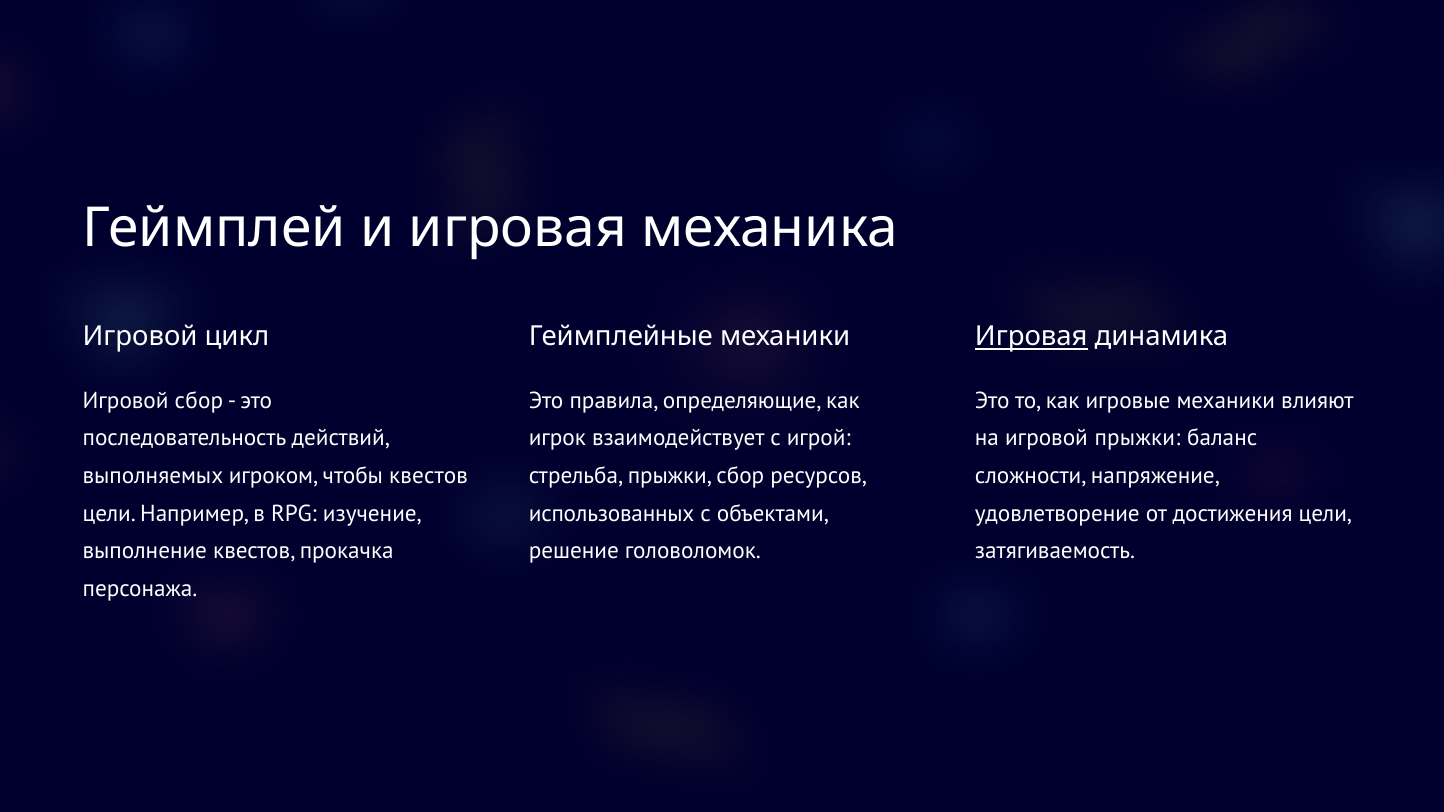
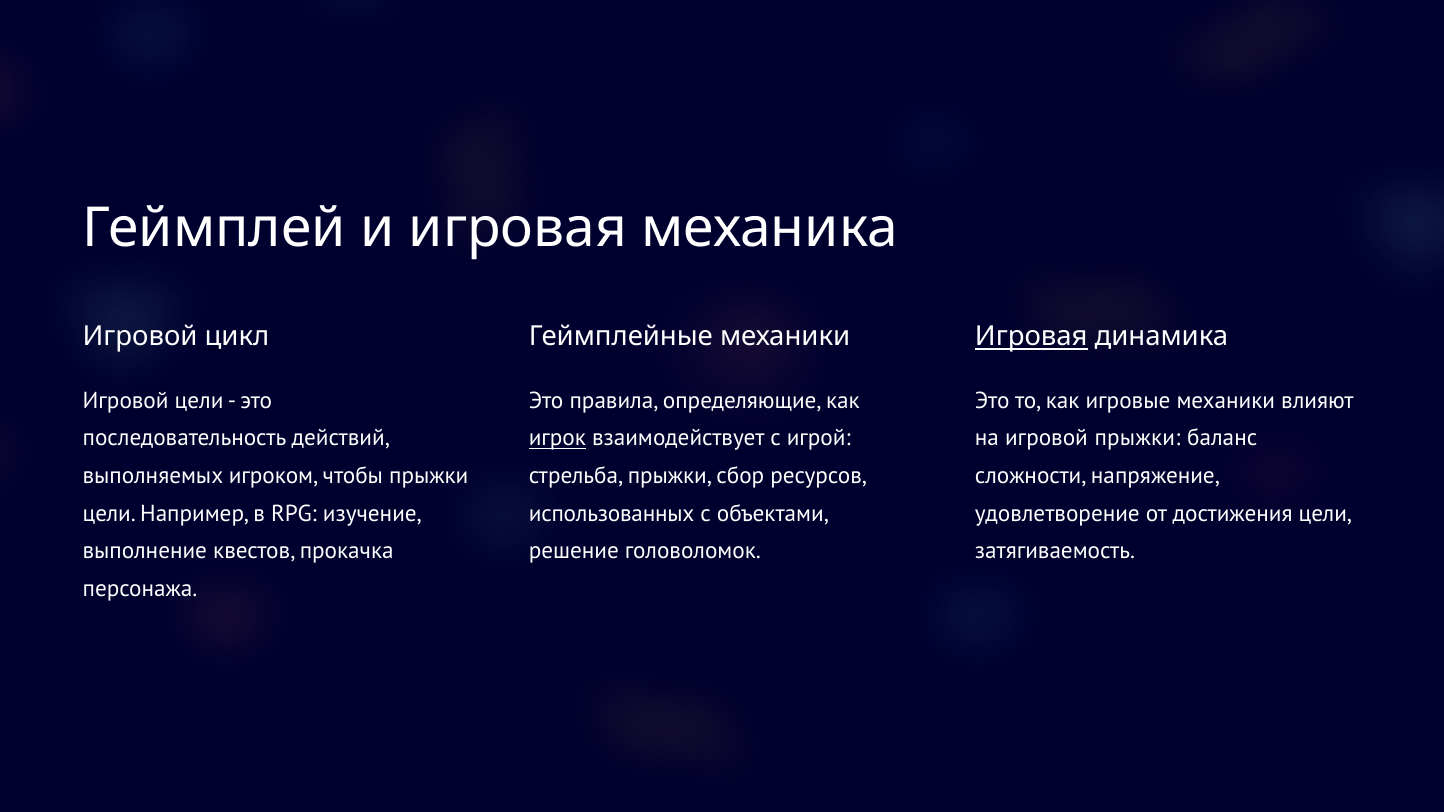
Игровой сбор: сбор -> цели
игрок underline: none -> present
чтобы квестов: квестов -> прыжки
